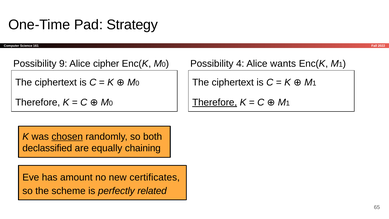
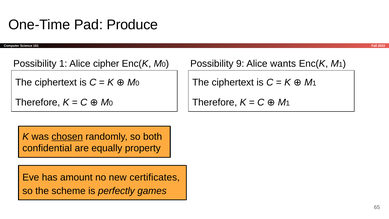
Strategy: Strategy -> Produce
Possibility 9: 9 -> 1
4: 4 -> 9
Therefore at (215, 102) underline: present -> none
declassified: declassified -> confidential
chaining: chaining -> property
related: related -> games
